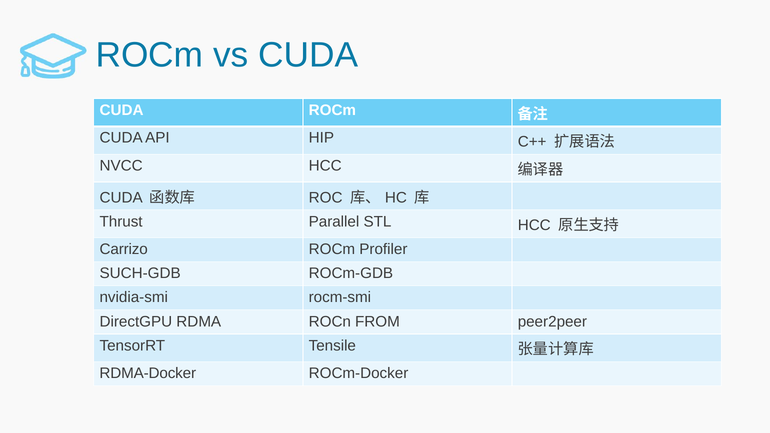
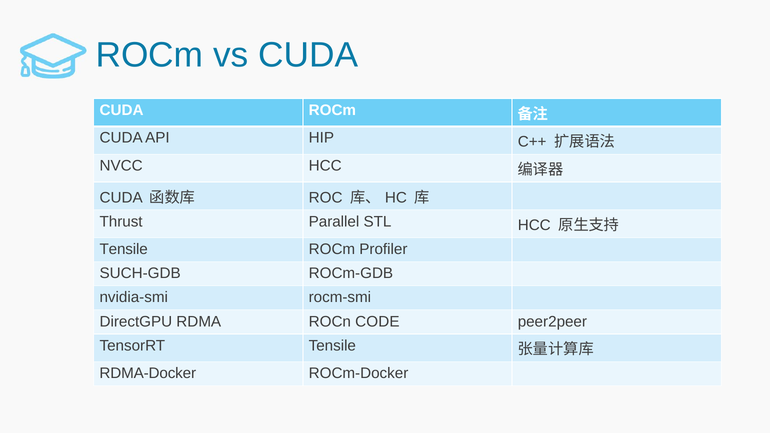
Carrizo at (124, 249): Carrizo -> Tensile
FROM: FROM -> CODE
